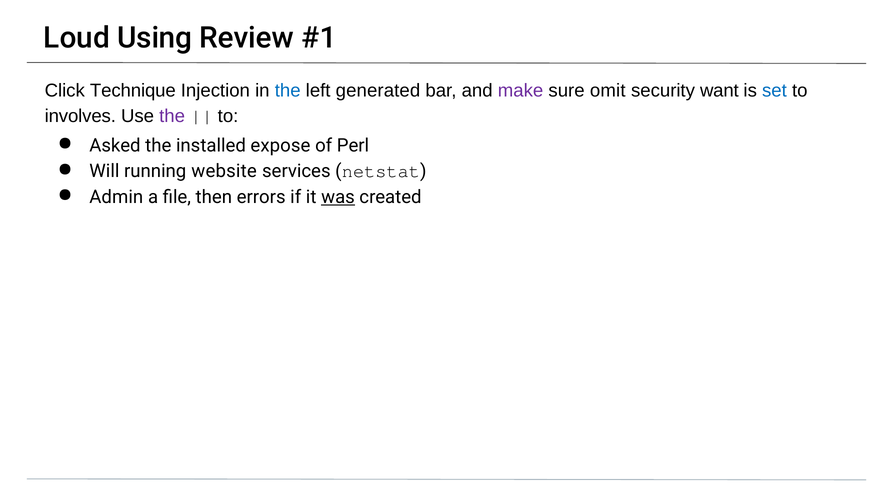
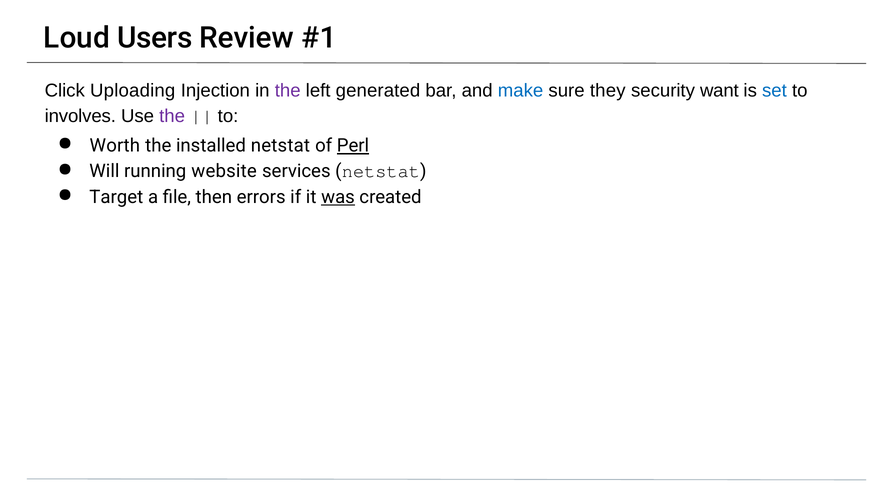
Using: Using -> Users
Technique: Technique -> Uploading
the at (288, 91) colour: blue -> purple
make colour: purple -> blue
omit: omit -> they
Asked: Asked -> Worth
installed expose: expose -> netstat
Perl underline: none -> present
Admin: Admin -> Target
